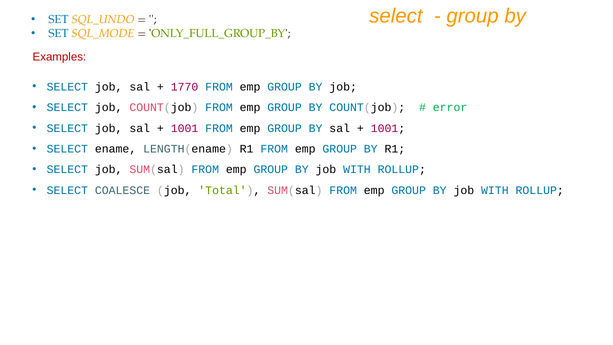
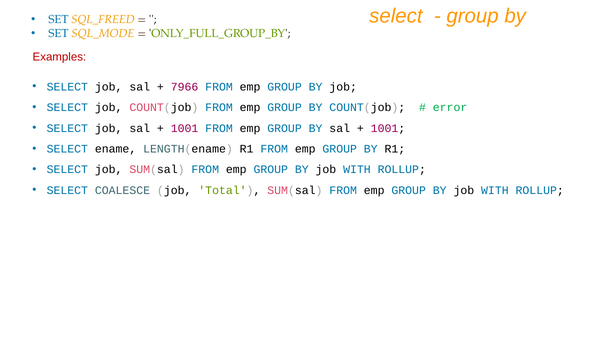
SQL_UNDO: SQL_UNDO -> SQL_FREED
1770: 1770 -> 7966
